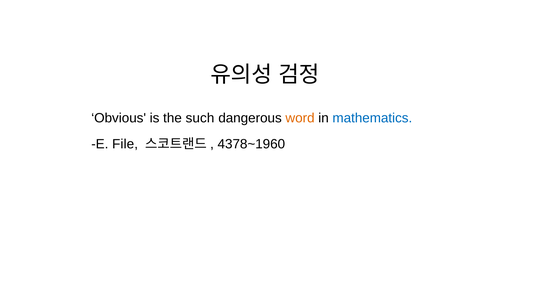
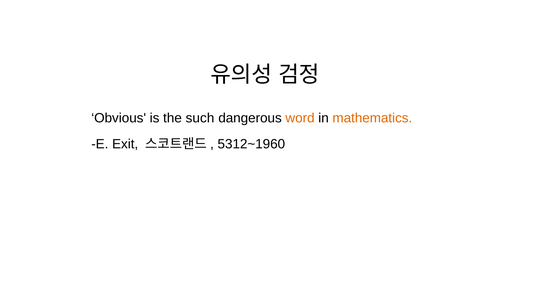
mathematics colour: blue -> orange
File: File -> Exit
4378~1960: 4378~1960 -> 5312~1960
